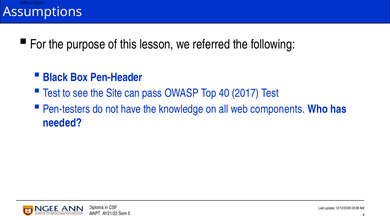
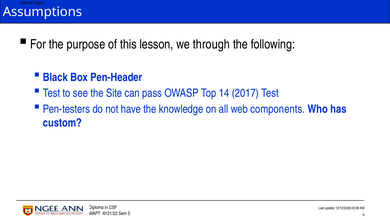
referred: referred -> through
40: 40 -> 14
needed: needed -> custom
